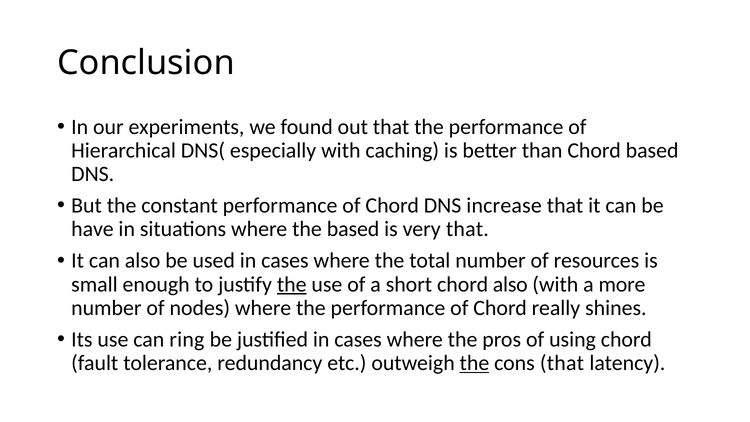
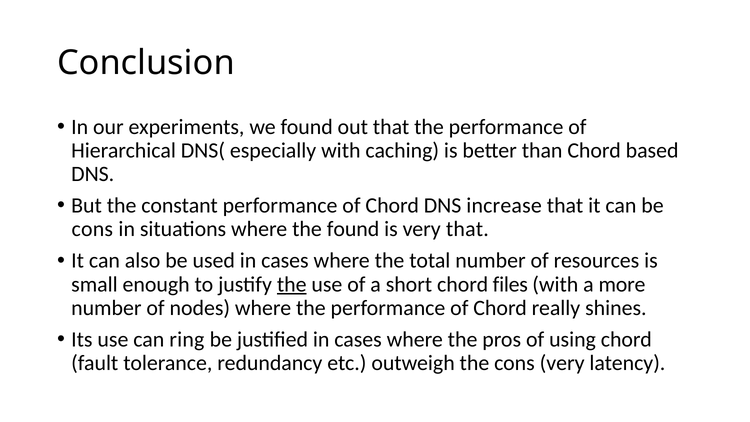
have at (92, 229): have -> cons
the based: based -> found
chord also: also -> files
the at (474, 363) underline: present -> none
cons that: that -> very
